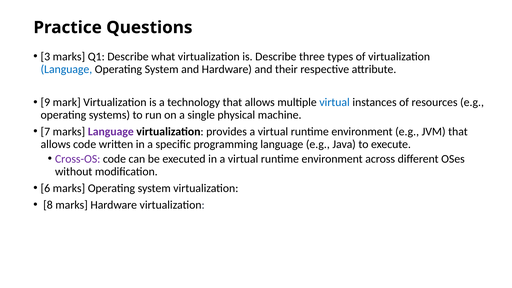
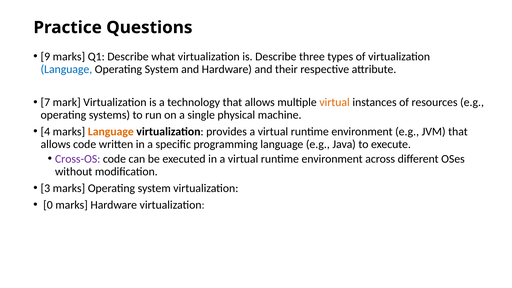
3: 3 -> 9
9: 9 -> 7
virtual at (335, 102) colour: blue -> orange
7: 7 -> 4
Language at (111, 132) colour: purple -> orange
6: 6 -> 3
8: 8 -> 0
